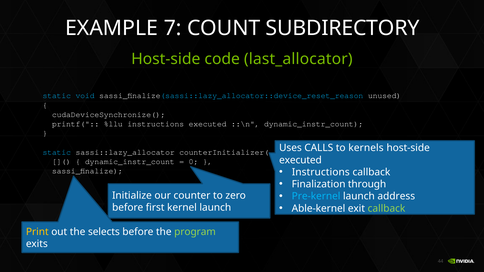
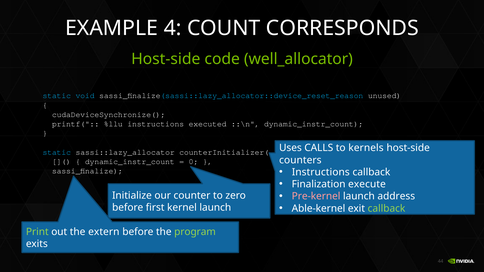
7: 7 -> 4
SUBDIRECTORY: SUBDIRECTORY -> CORRESPONDS
last_allocator: last_allocator -> well_allocator
executed at (300, 160): executed -> counters
through: through -> execute
Pre-kernel colour: light blue -> pink
Print colour: yellow -> light green
selects: selects -> extern
